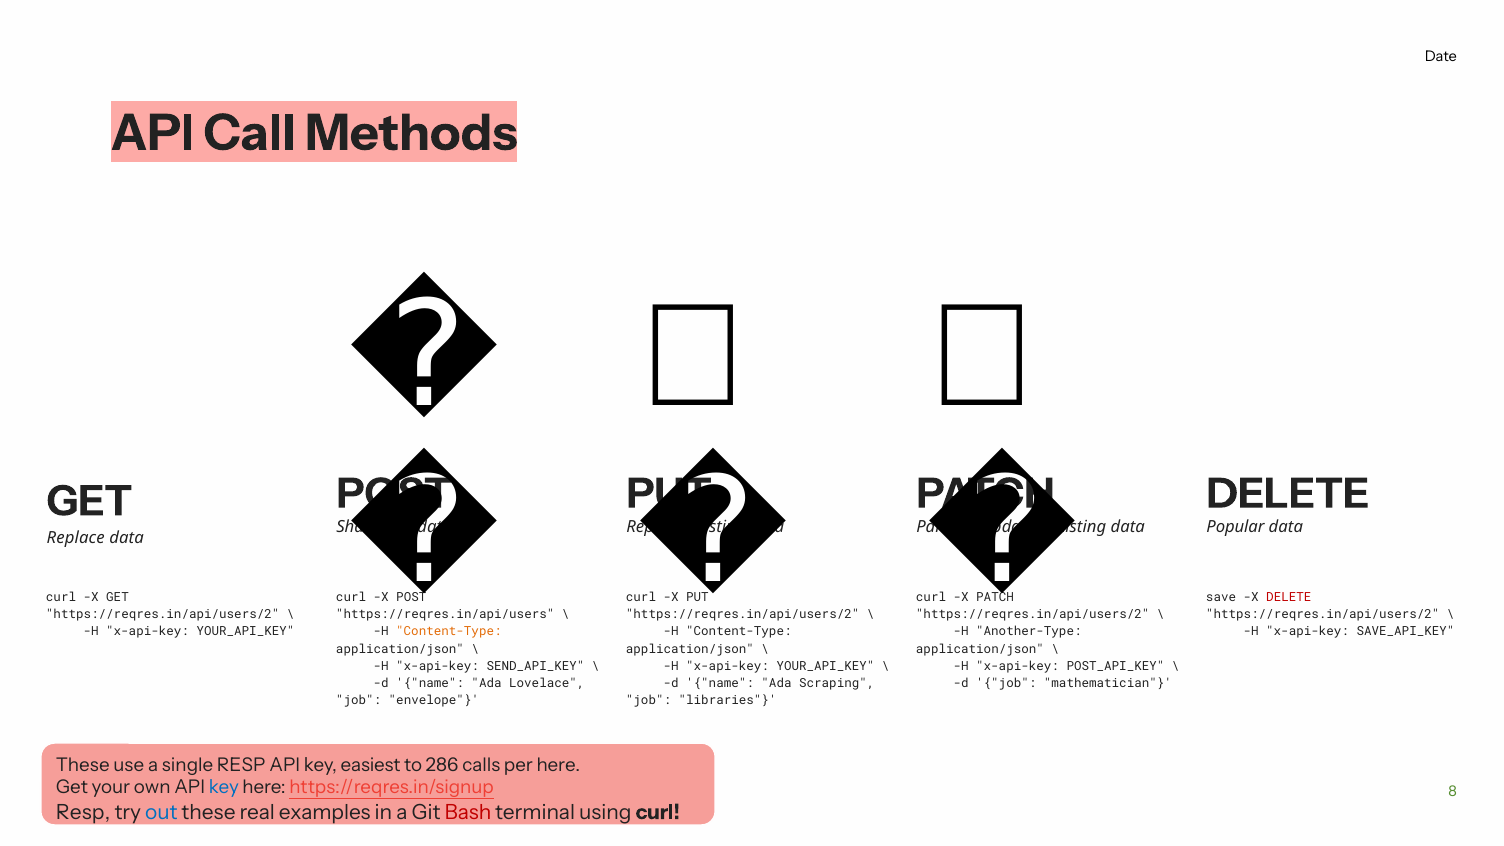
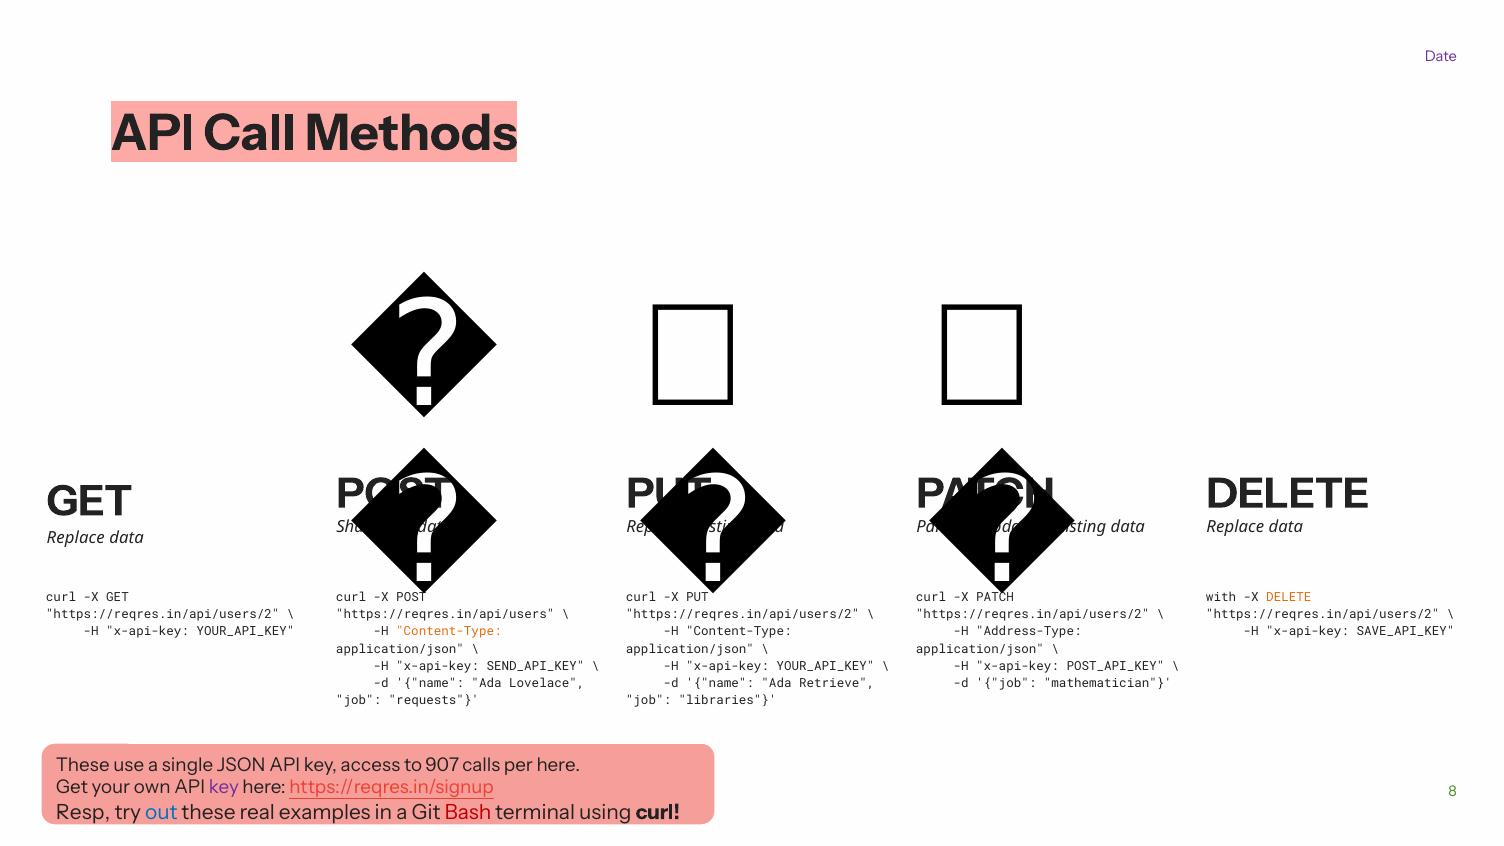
Date colour: black -> purple
Popular at (1235, 527): Popular -> Replace
save: save -> with
DELETE at (1289, 597) colour: red -> orange
Another-Type: Another-Type -> Address-Type
Scraping: Scraping -> Retrieve
envelope: envelope -> requests
single RESP: RESP -> JSON
easiest: easiest -> access
286: 286 -> 907
key at (224, 788) colour: blue -> purple
